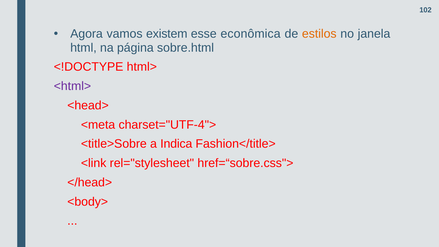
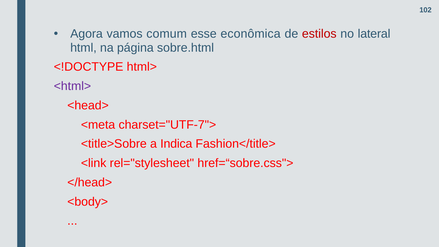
existem: existem -> comum
estilos colour: orange -> red
janela: janela -> lateral
charset="UTF-4">: charset="UTF-4"> -> charset="UTF-7">
